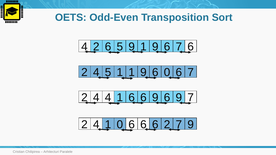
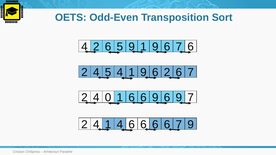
1 at (120, 73): 1 -> 4
0 at (167, 73): 0 -> 2
4 at (108, 98): 4 -> 0
0 at (120, 125): 0 -> 4
2 at (167, 125): 2 -> 6
